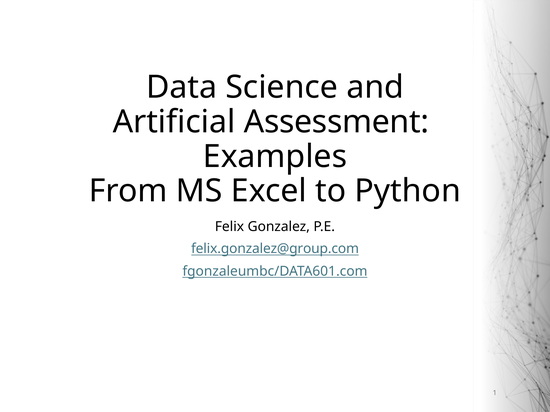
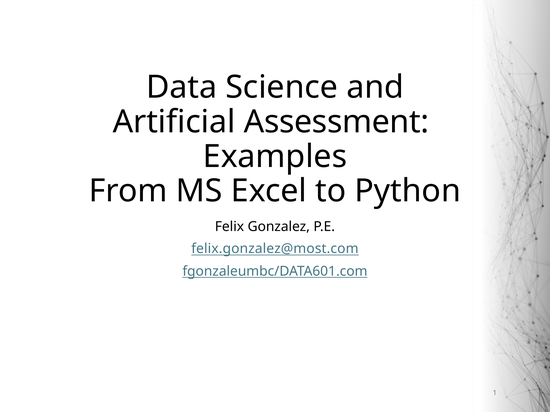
felix.gonzalez@group.com: felix.gonzalez@group.com -> felix.gonzalez@most.com
